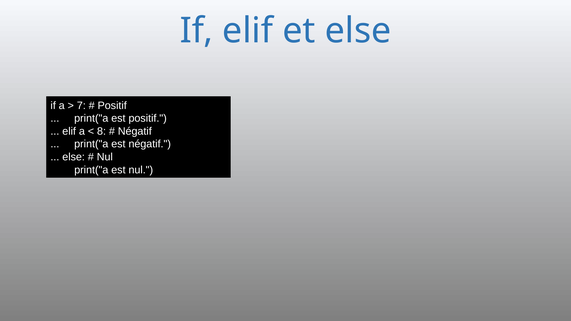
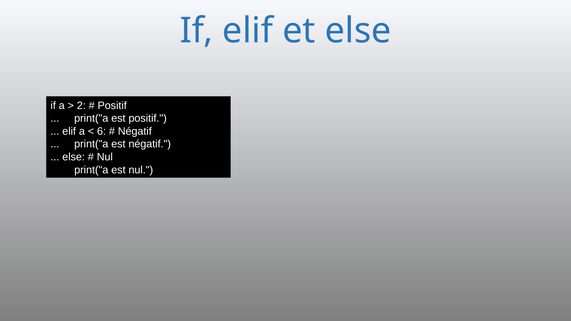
7: 7 -> 2
8: 8 -> 6
